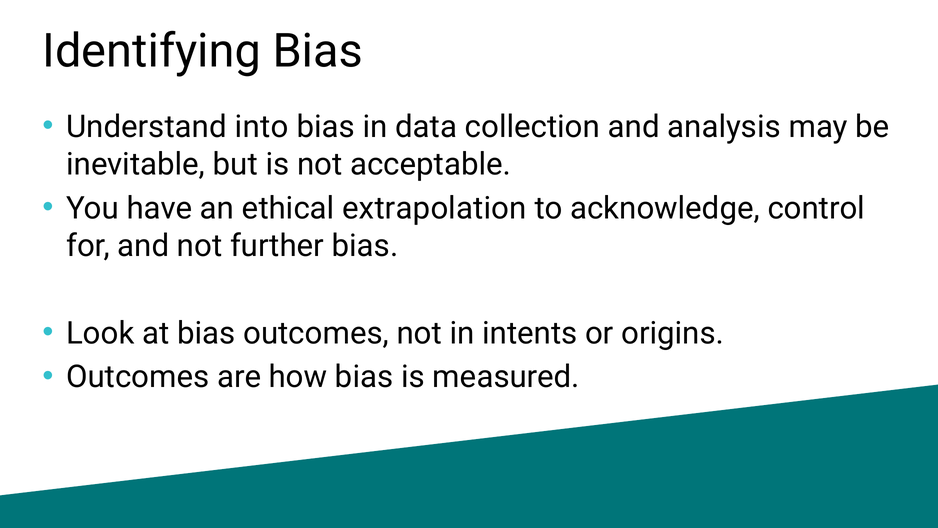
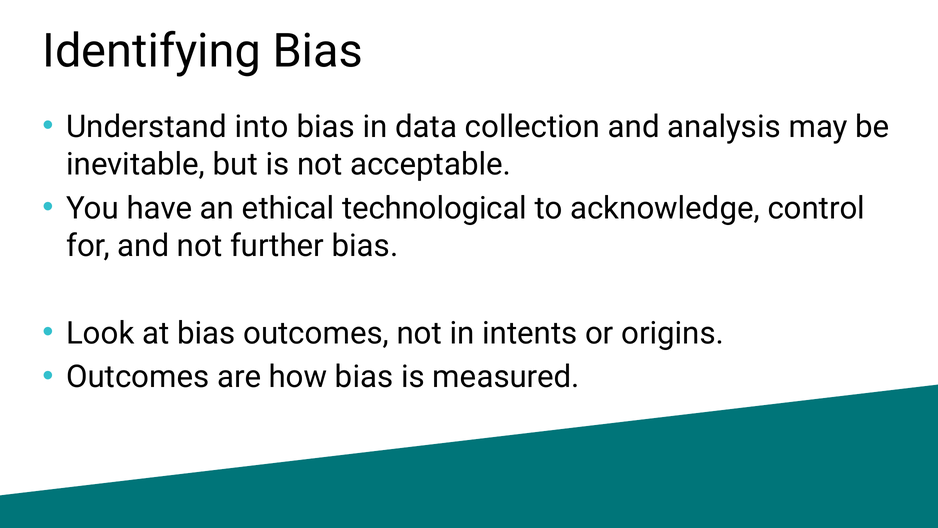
extrapolation: extrapolation -> technological
